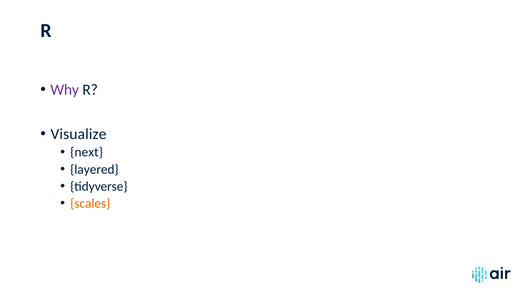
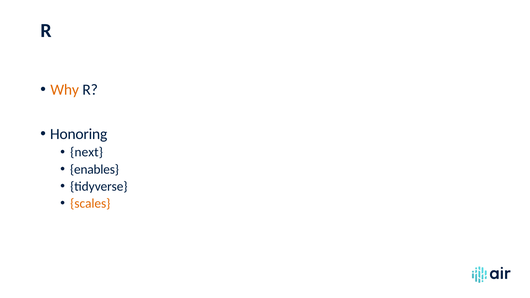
Why colour: purple -> orange
Visualize: Visualize -> Honoring
layered: layered -> enables
